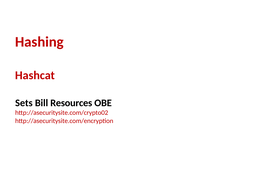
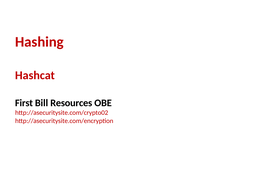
Sets: Sets -> First
